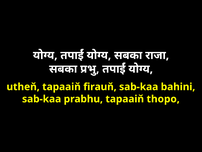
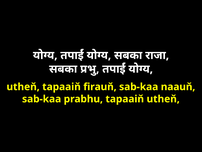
bahini: bahini -> naauň
tapaaiň thopo: thopo -> utheň
